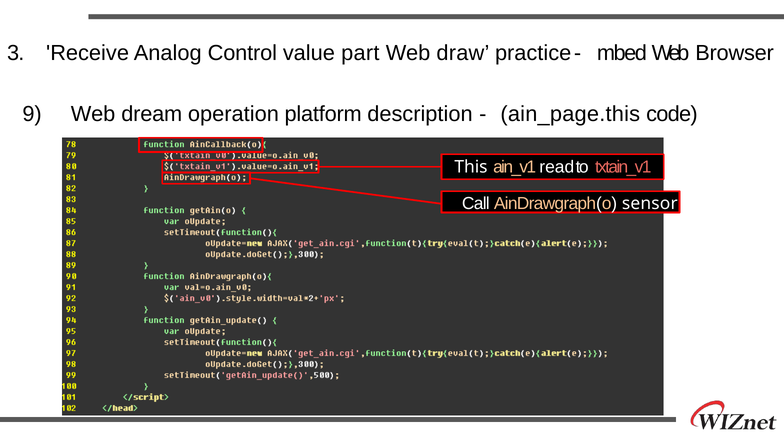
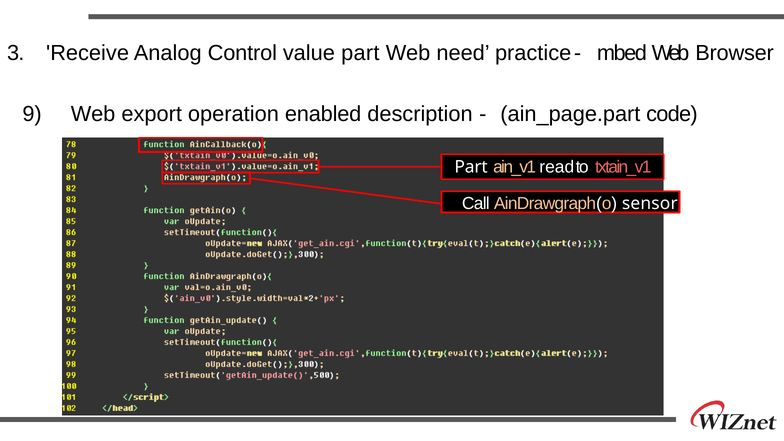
draw: draw -> need
dream: dream -> export
platform: platform -> enabled
ain_page.this: ain_page.this -> ain_page.part
This at (471, 167): This -> Part
